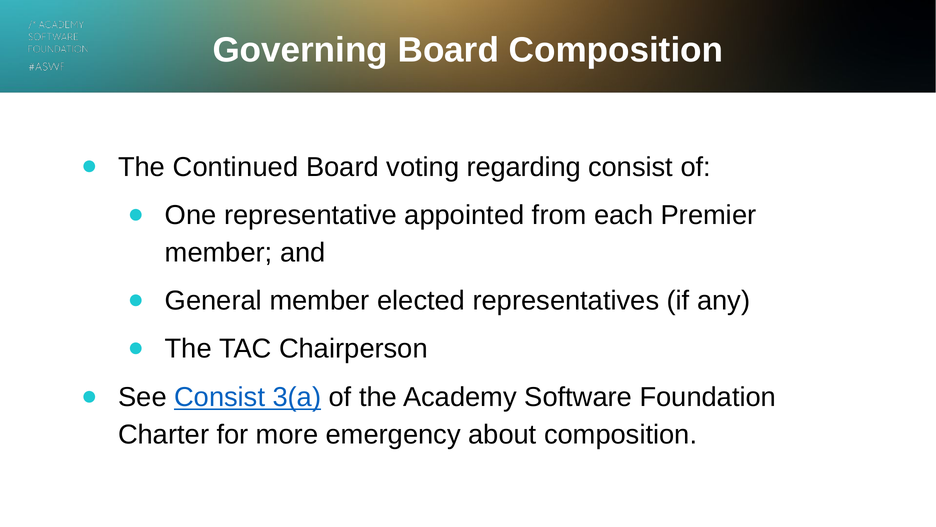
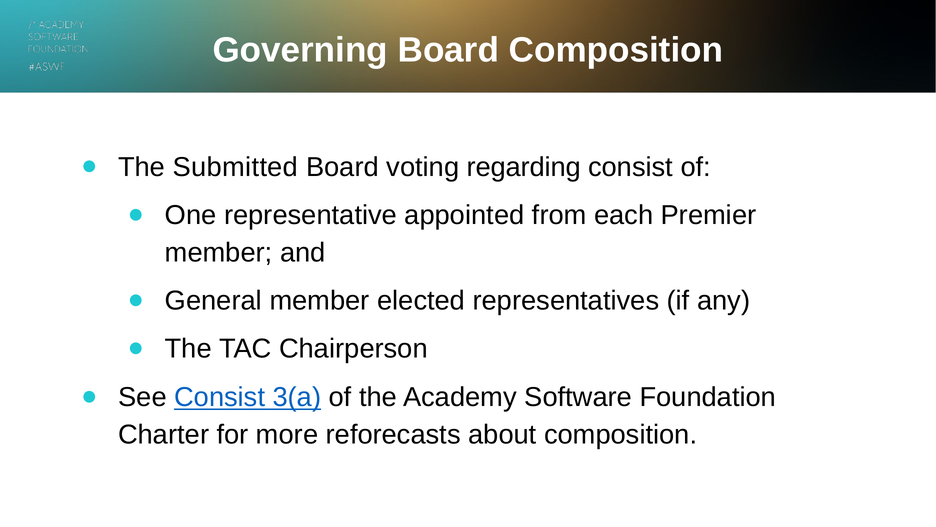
Continued: Continued -> Submitted
emergency: emergency -> reforecasts
